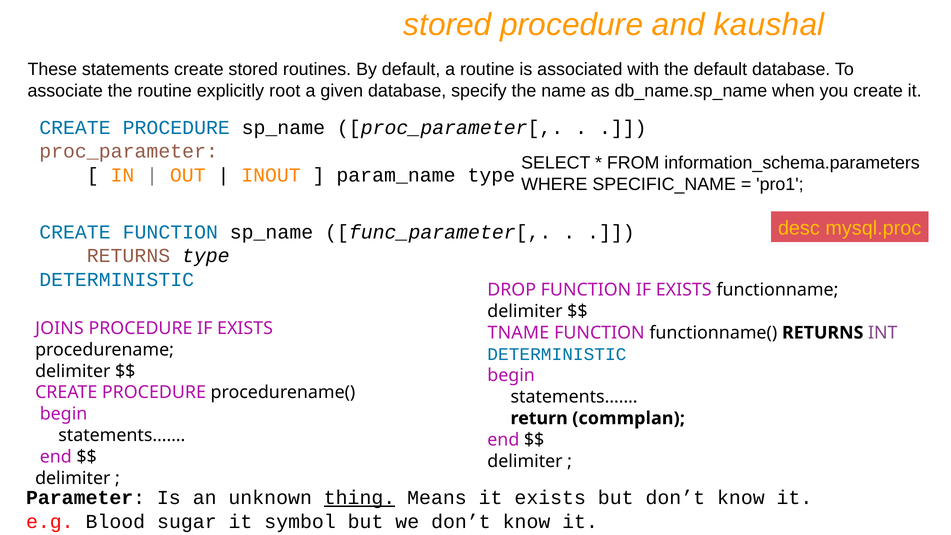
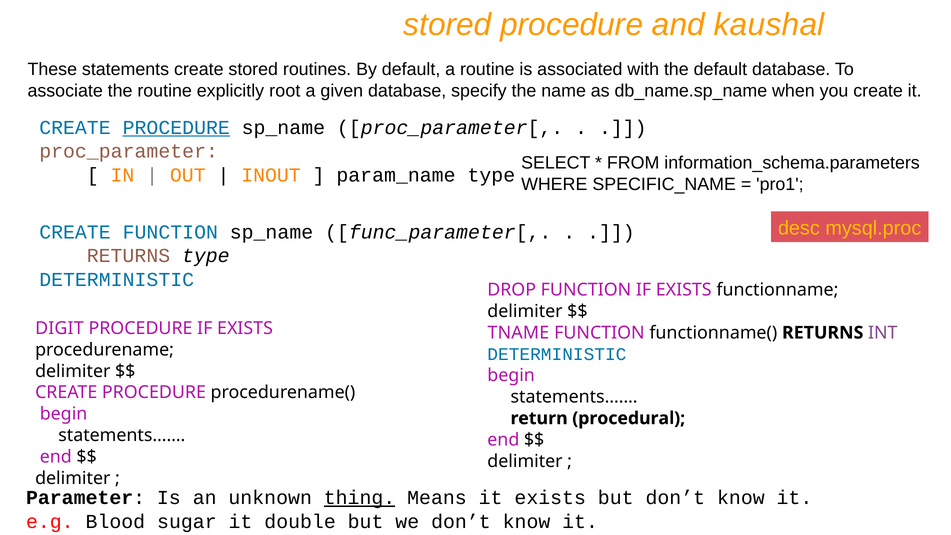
PROCEDURE at (176, 127) underline: none -> present
JOINS: JOINS -> DIGIT
commplan: commplan -> procedural
symbol: symbol -> double
